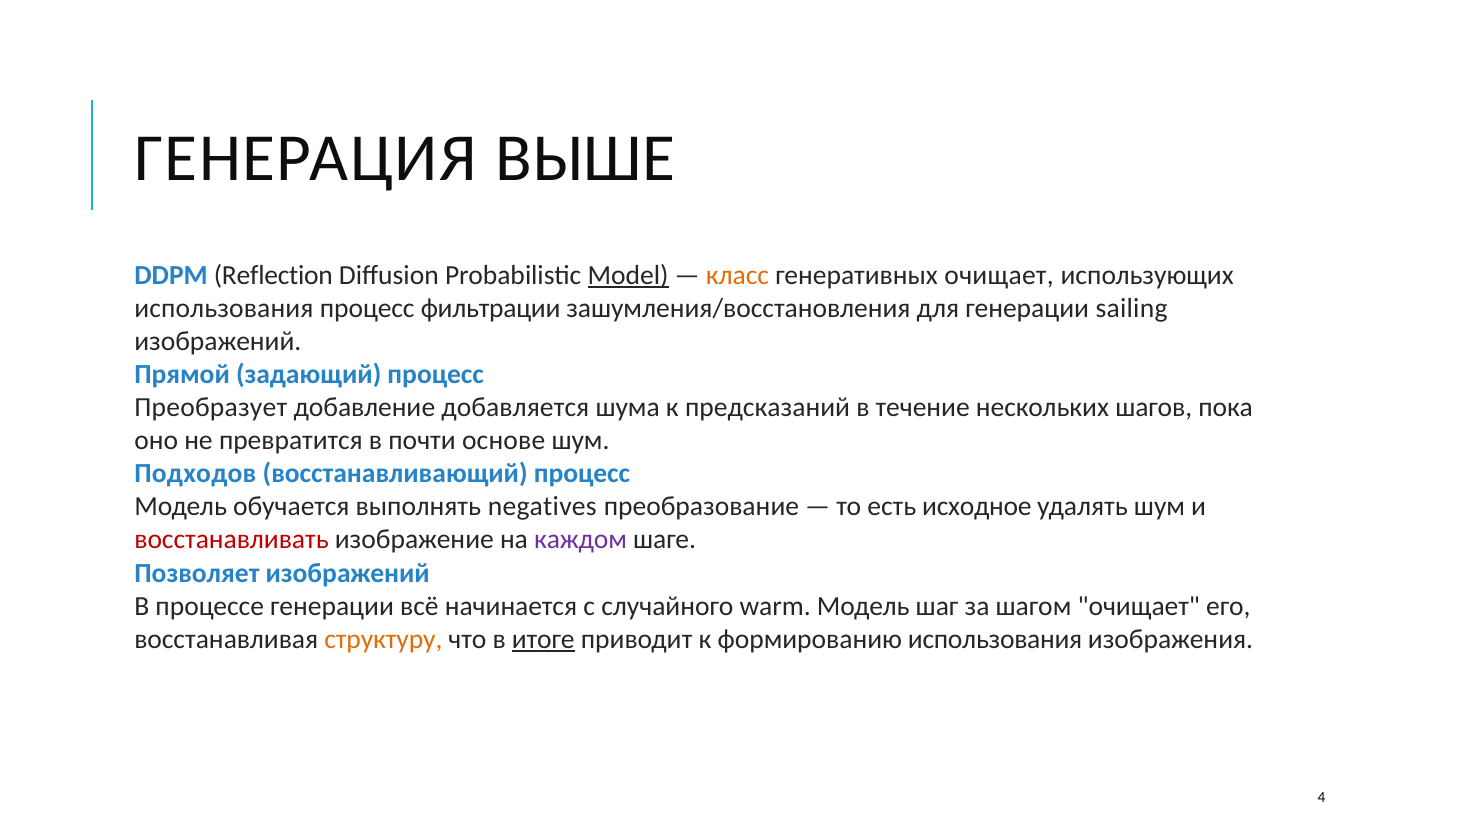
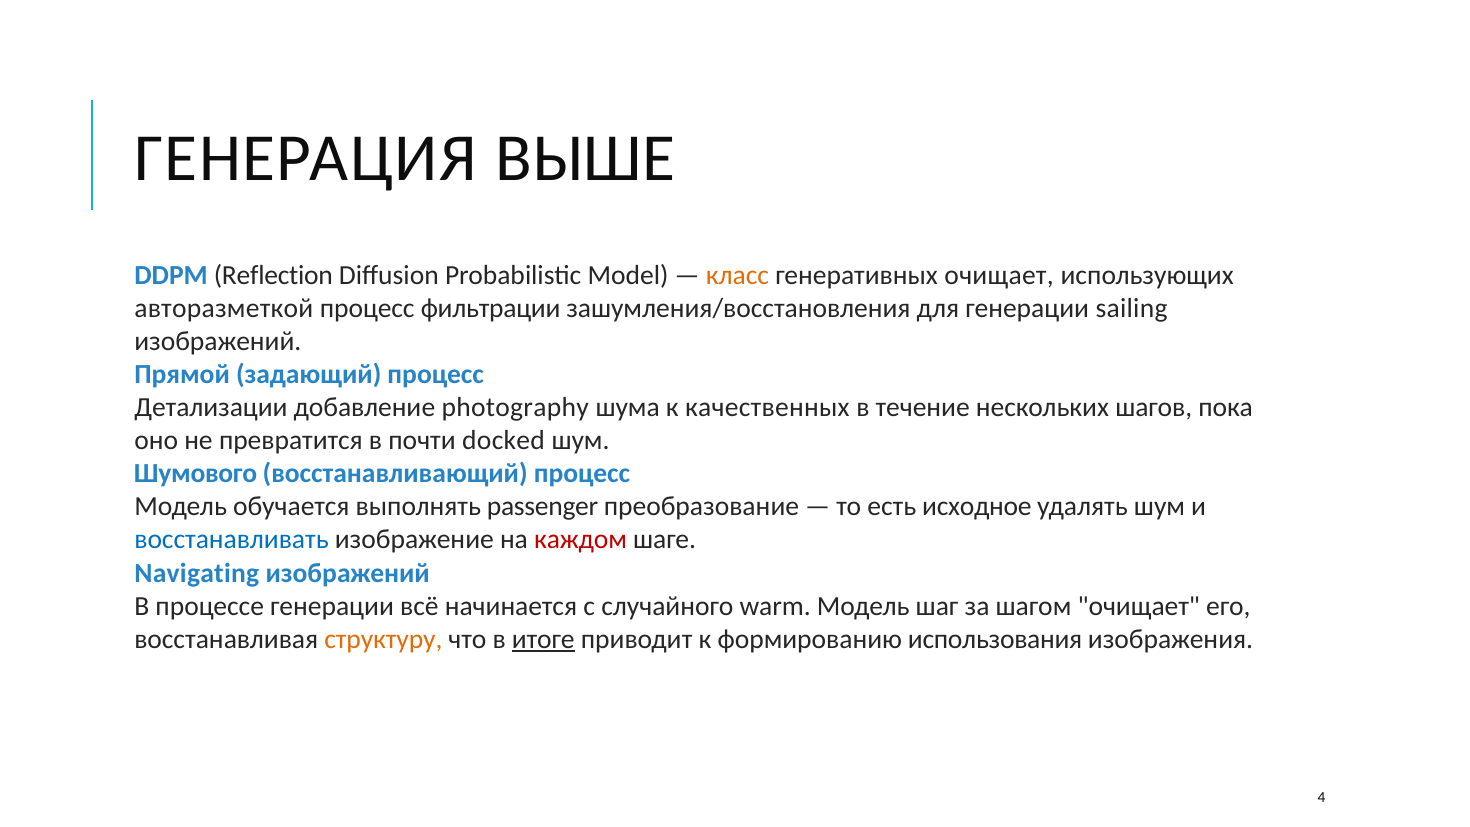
Model underline: present -> none
использования at (224, 308): использования -> авторазметкой
Преобразует: Преобразует -> Детализации
добавляется: добавляется -> photography
предсказаний: предсказаний -> качественных
основе: основе -> docked
Подходов: Подходов -> Шумового
negatives: negatives -> passenger
восстанавливать colour: red -> blue
каждом colour: purple -> red
Позволяет: Позволяет -> Navigating
